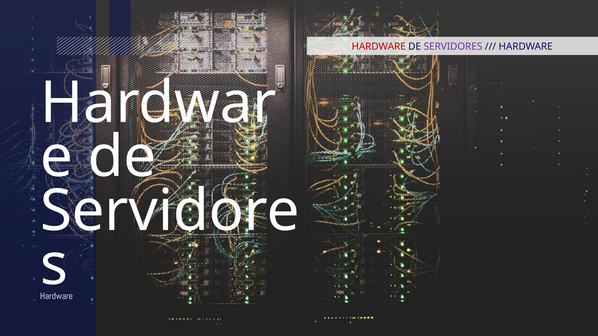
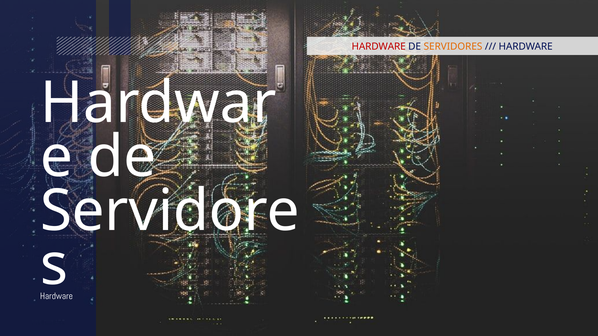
SERVIDORES colour: purple -> orange
